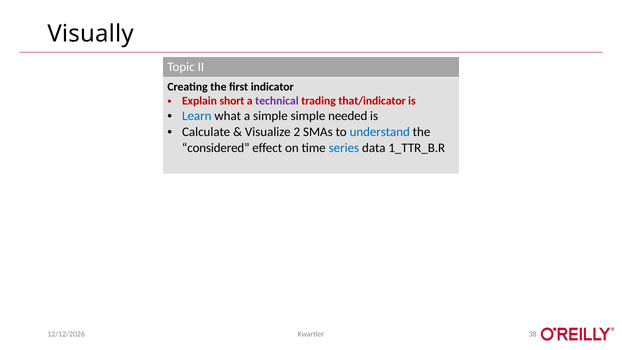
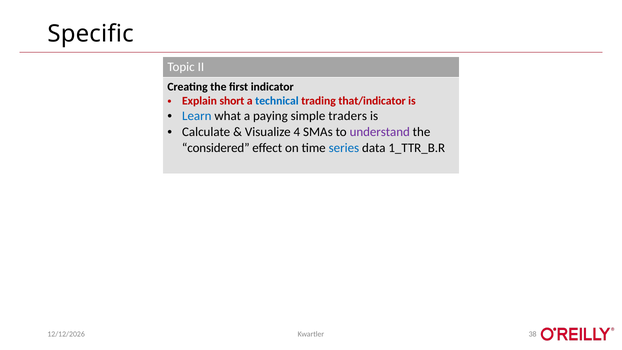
Visually: Visually -> Specific
technical colour: purple -> blue
a simple: simple -> paying
needed: needed -> traders
2: 2 -> 4
understand colour: blue -> purple
